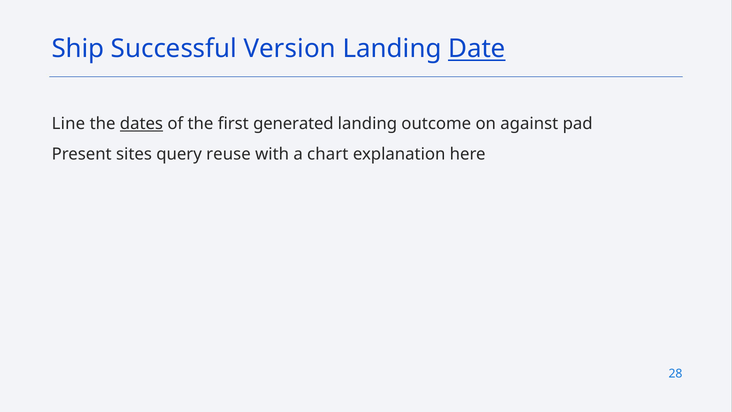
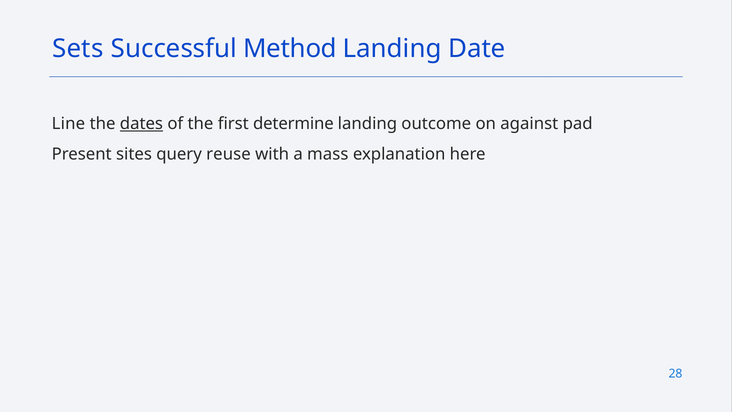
Ship: Ship -> Sets
Version: Version -> Method
Date underline: present -> none
generated: generated -> determine
chart: chart -> mass
